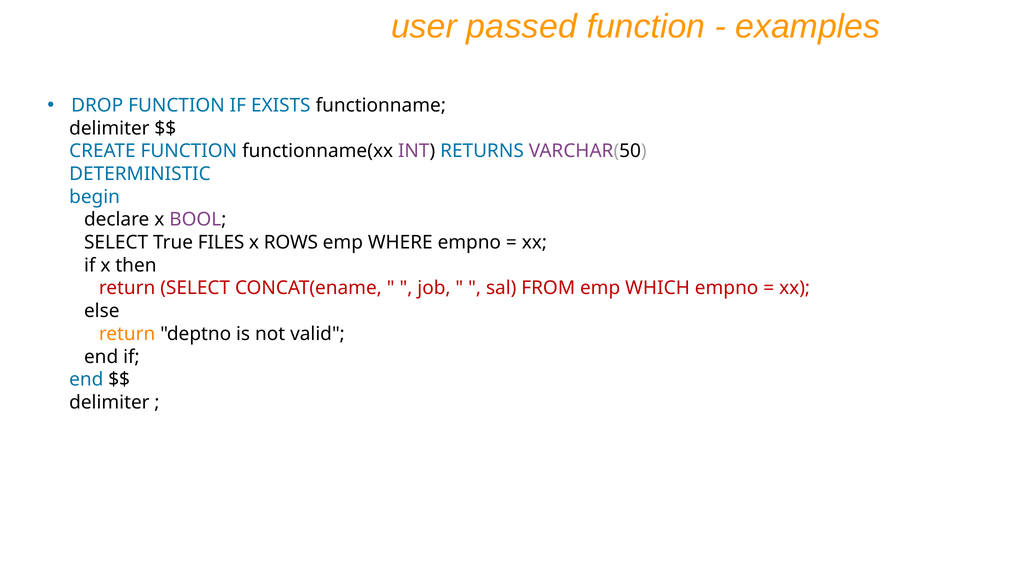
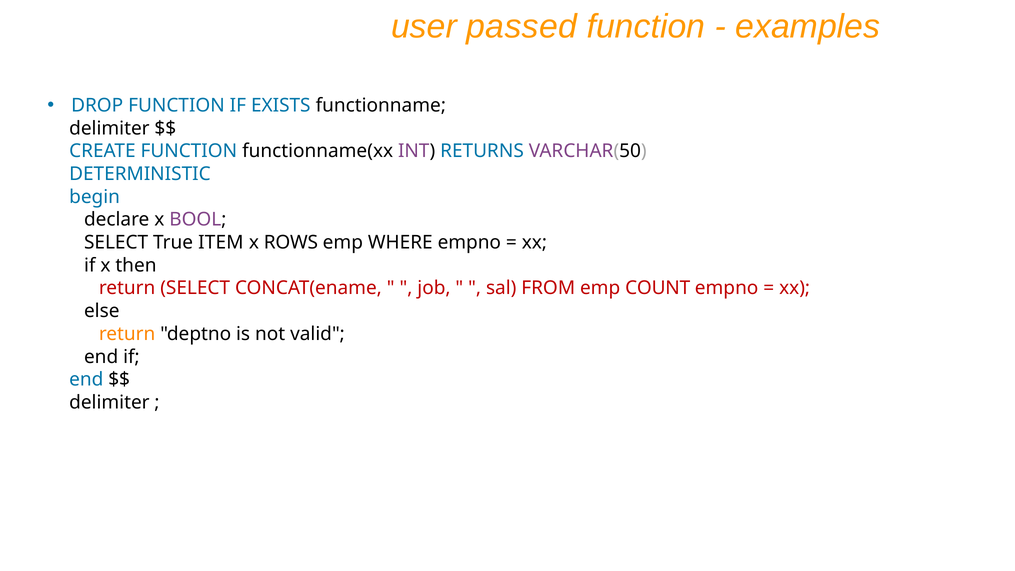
FILES: FILES -> ITEM
WHICH: WHICH -> COUNT
